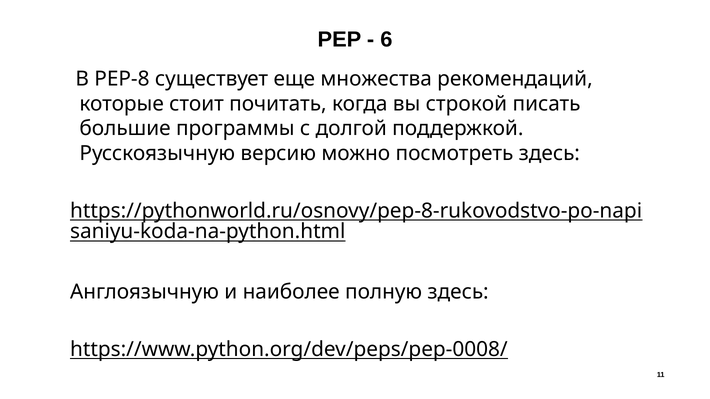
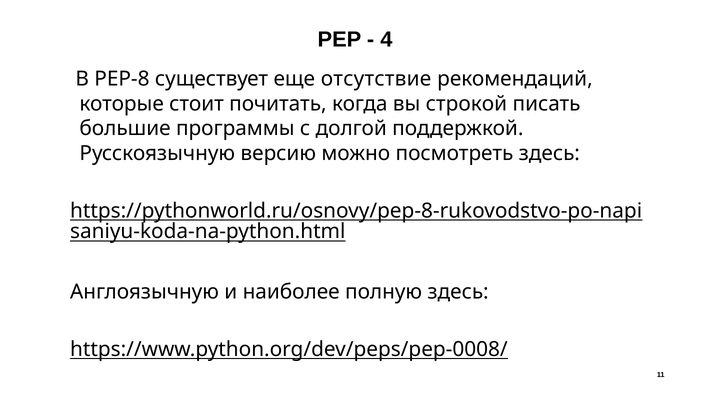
6: 6 -> 4
множества: множества -> отсутствие
